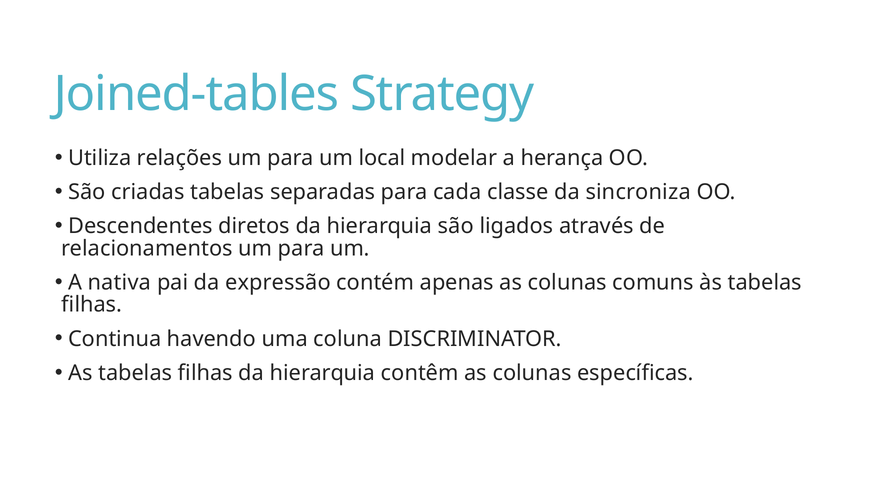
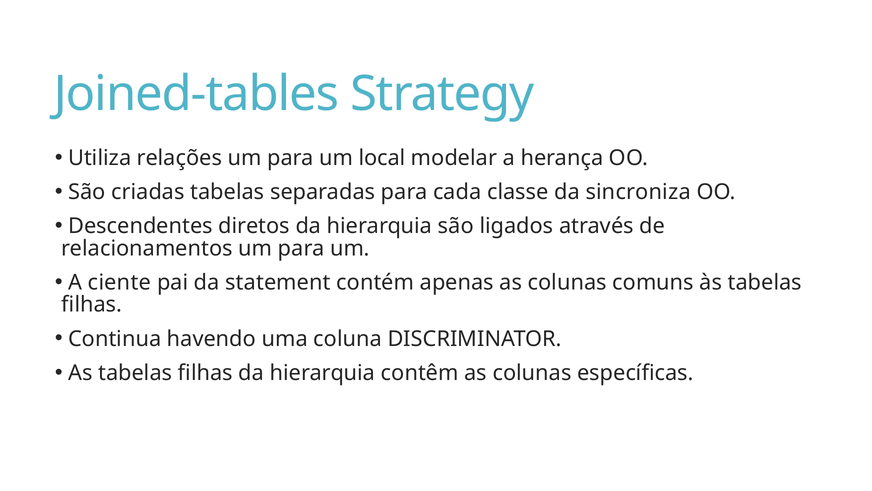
nativa: nativa -> ciente
expressão: expressão -> statement
